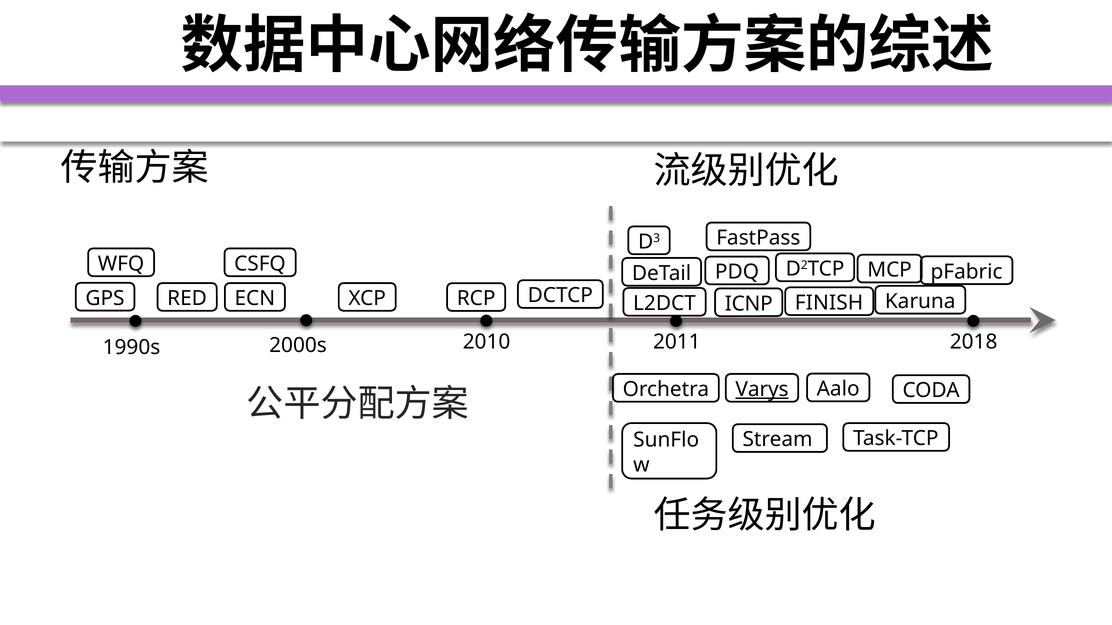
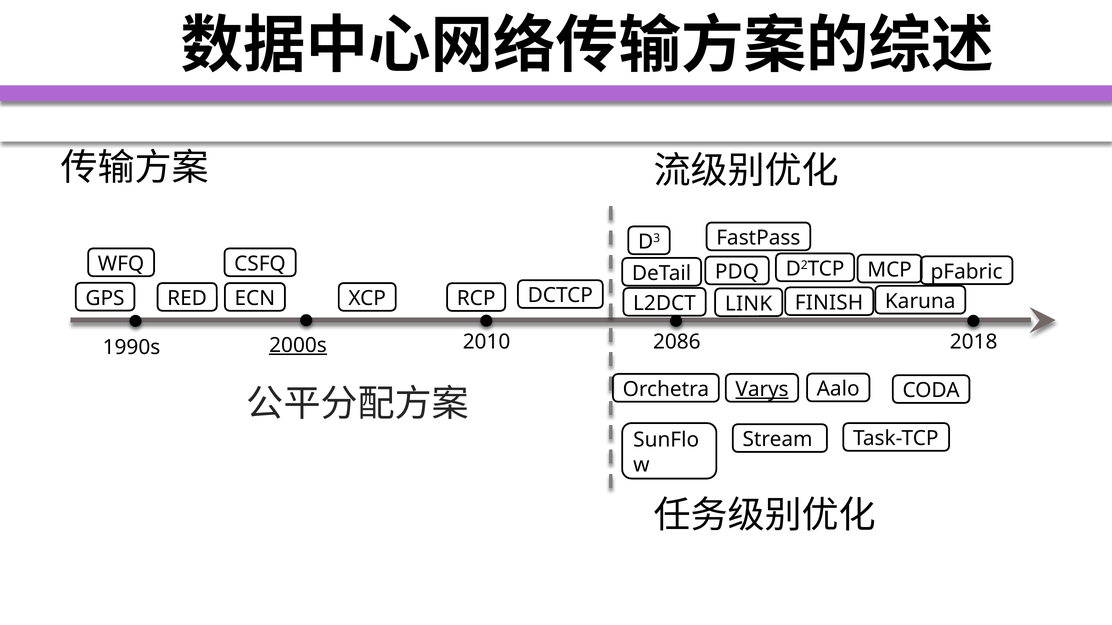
ICNP: ICNP -> LINK
2011: 2011 -> 2086
2000s underline: none -> present
